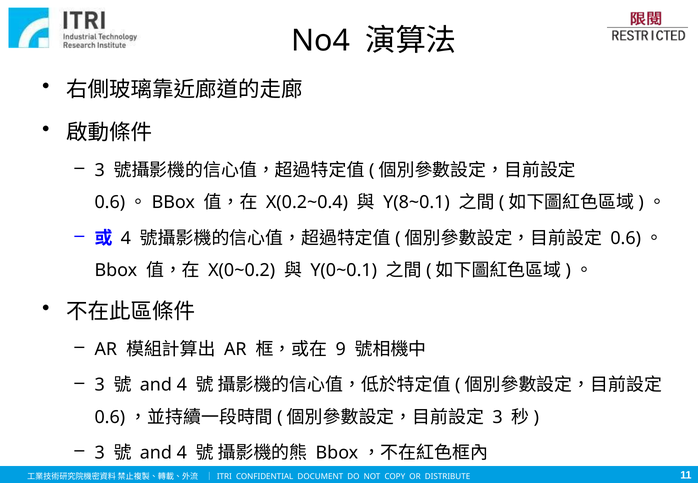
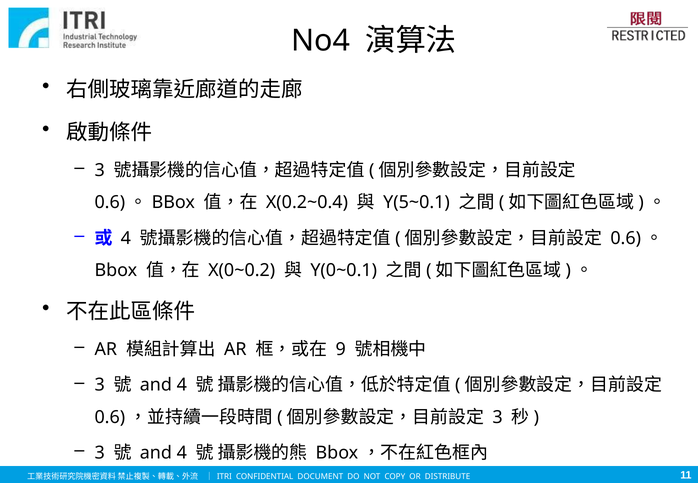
Y(8~0.1: Y(8~0.1 -> Y(5~0.1
